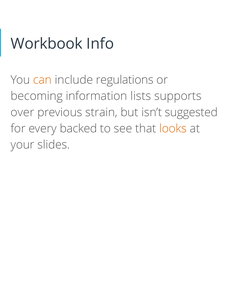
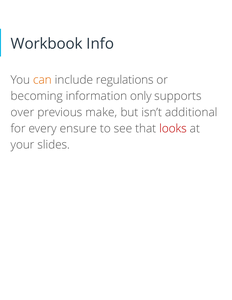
lists: lists -> only
strain: strain -> make
suggested: suggested -> additional
backed: backed -> ensure
looks colour: orange -> red
